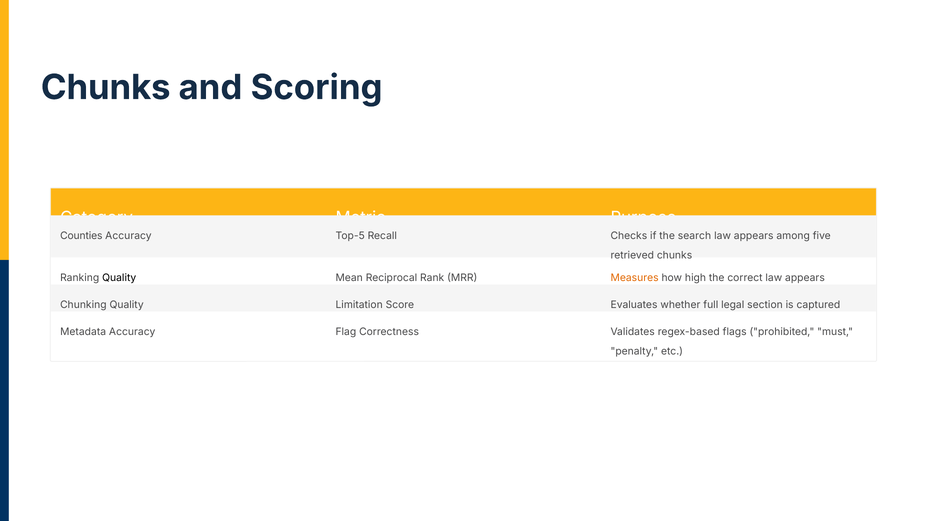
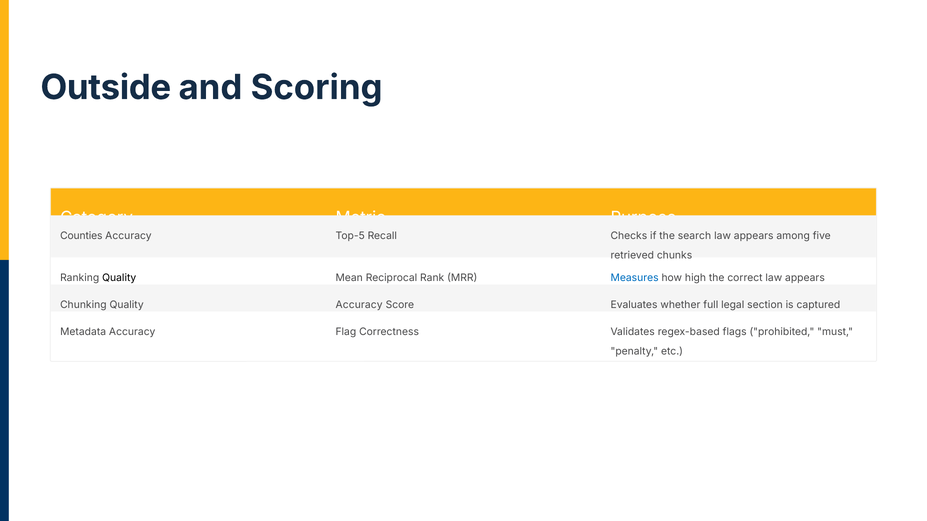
Chunks at (106, 88): Chunks -> Outside
Measures colour: orange -> blue
Quality Limitation: Limitation -> Accuracy
